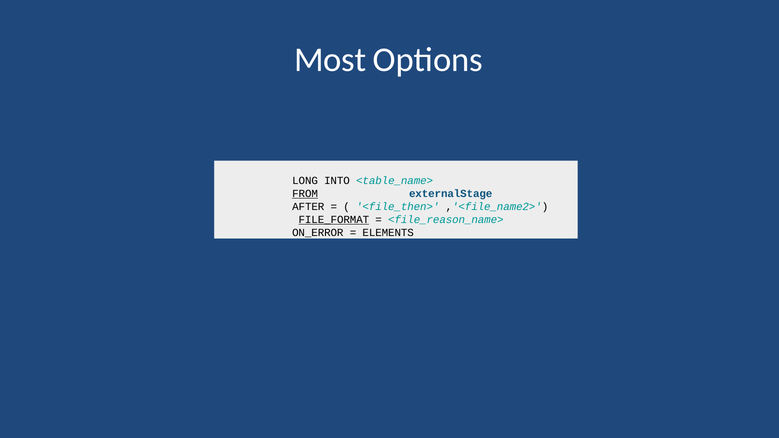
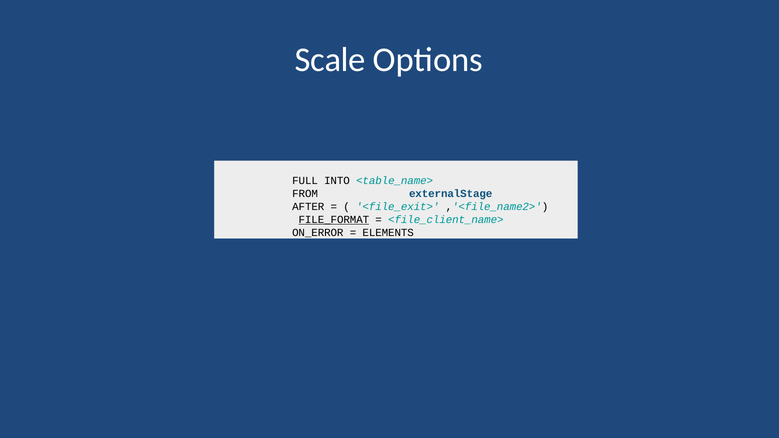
Most: Most -> Scale
LONG: LONG -> FULL
FROM underline: present -> none
<file_then>: <file_then> -> <file_exit>
<file_reason_name>: <file_reason_name> -> <file_client_name>
